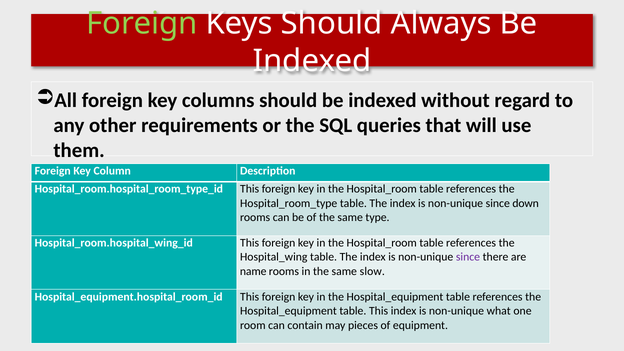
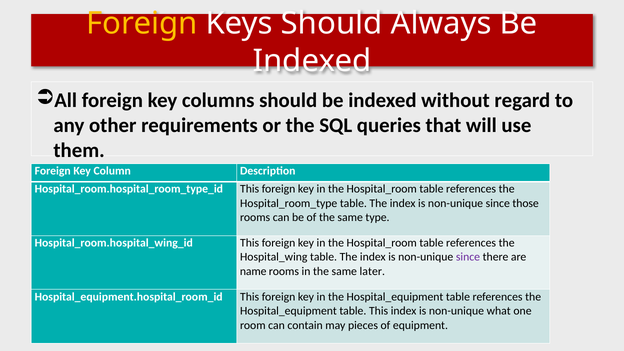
Foreign at (142, 24) colour: light green -> yellow
down: down -> those
slow: slow -> later
